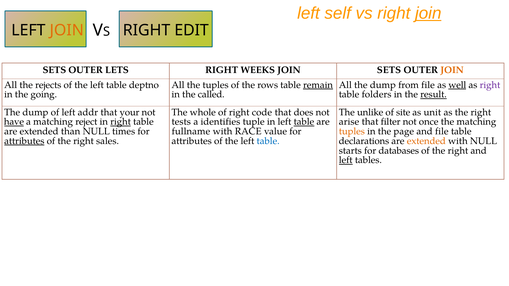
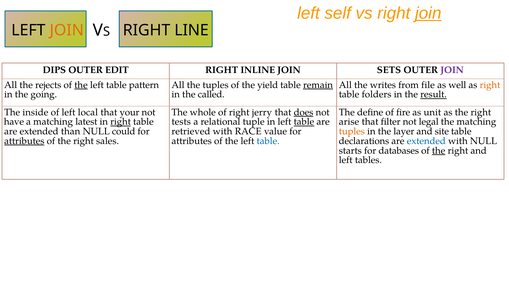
EDIT: EDIT -> LINE
SETS at (54, 70): SETS -> DIPS
LETS: LETS -> EDIT
WEEKS: WEEKS -> INLINE
JOIN at (452, 70) colour: orange -> purple
the at (81, 85) underline: none -> present
deptno: deptno -> pattern
rows: rows -> yield
All the dump: dump -> writes
well underline: present -> none
right at (490, 85) colour: purple -> orange
dump at (35, 112): dump -> inside
addr: addr -> local
code: code -> jerry
does underline: none -> present
unlike: unlike -> define
site: site -> fire
have underline: present -> none
reject: reject -> latest
identifies: identifies -> relational
once: once -> legal
times: times -> could
fullname: fullname -> retrieved
page: page -> layer
and file: file -> site
extended at (426, 141) colour: orange -> blue
the at (439, 151) underline: none -> present
left at (346, 160) underline: present -> none
